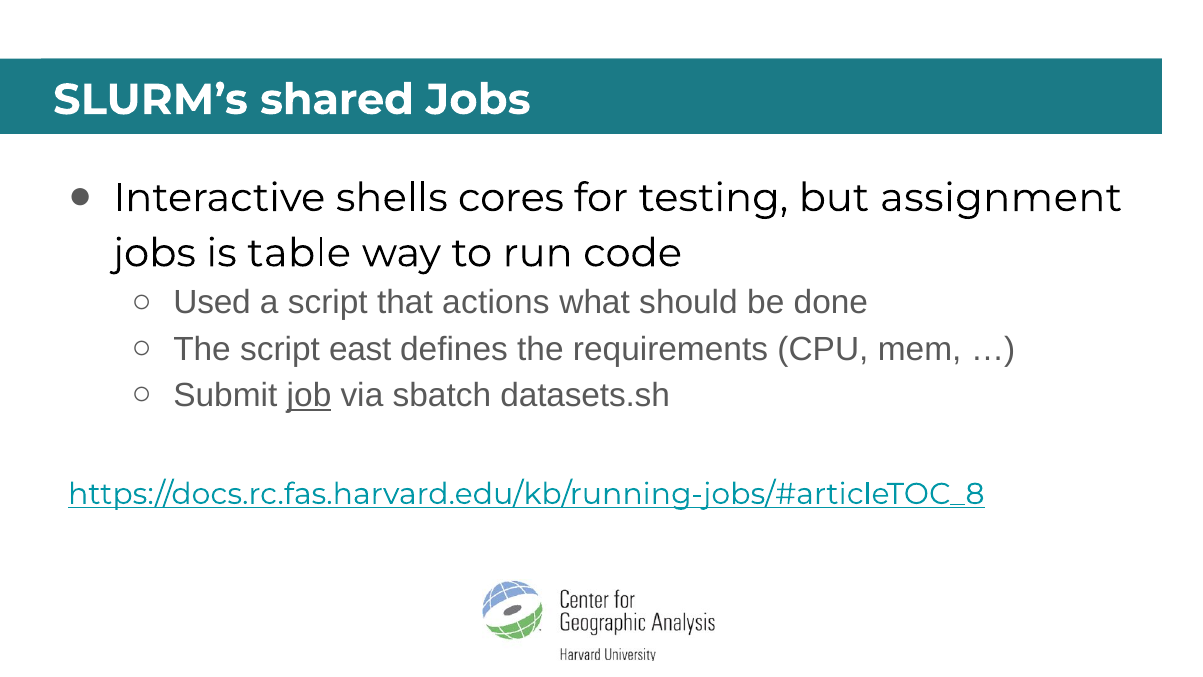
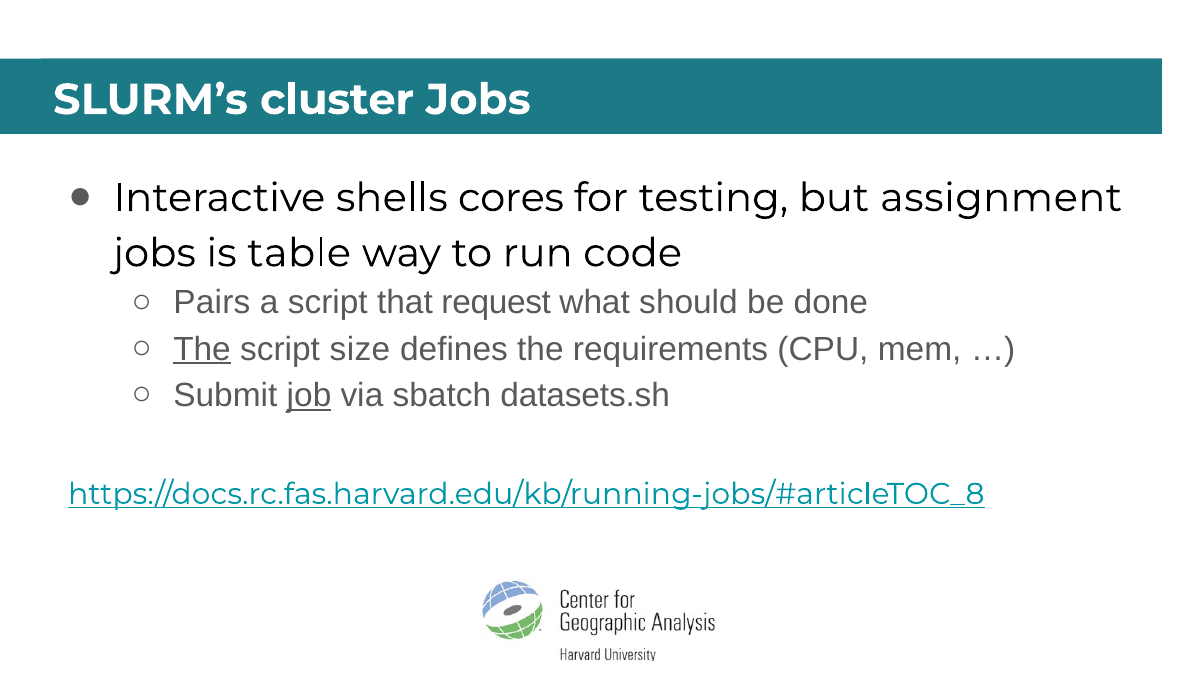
shared: shared -> cluster
Used: Used -> Pairs
actions: actions -> request
The at (202, 349) underline: none -> present
east: east -> size
